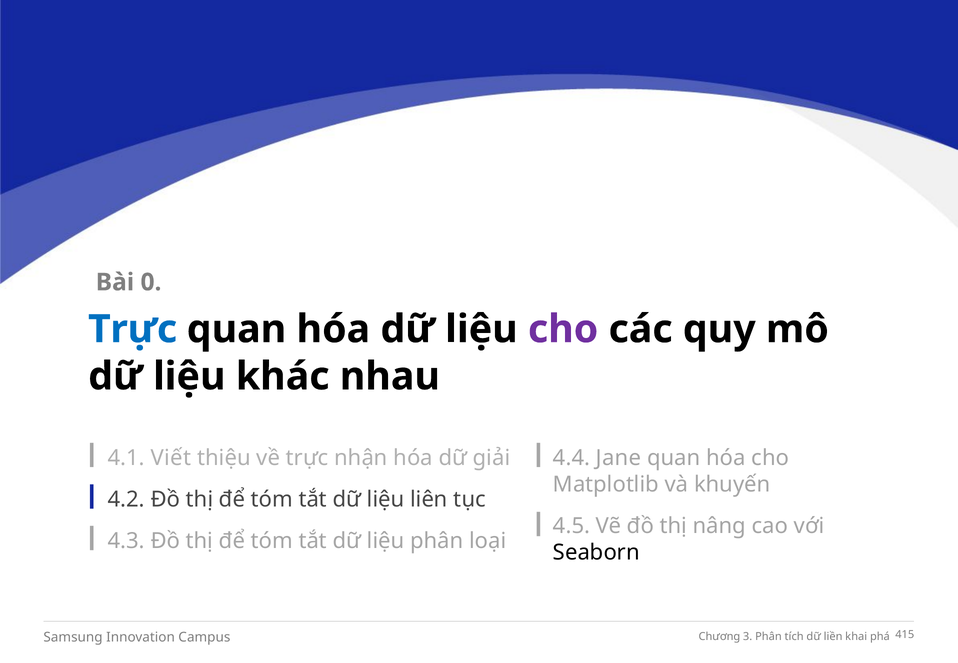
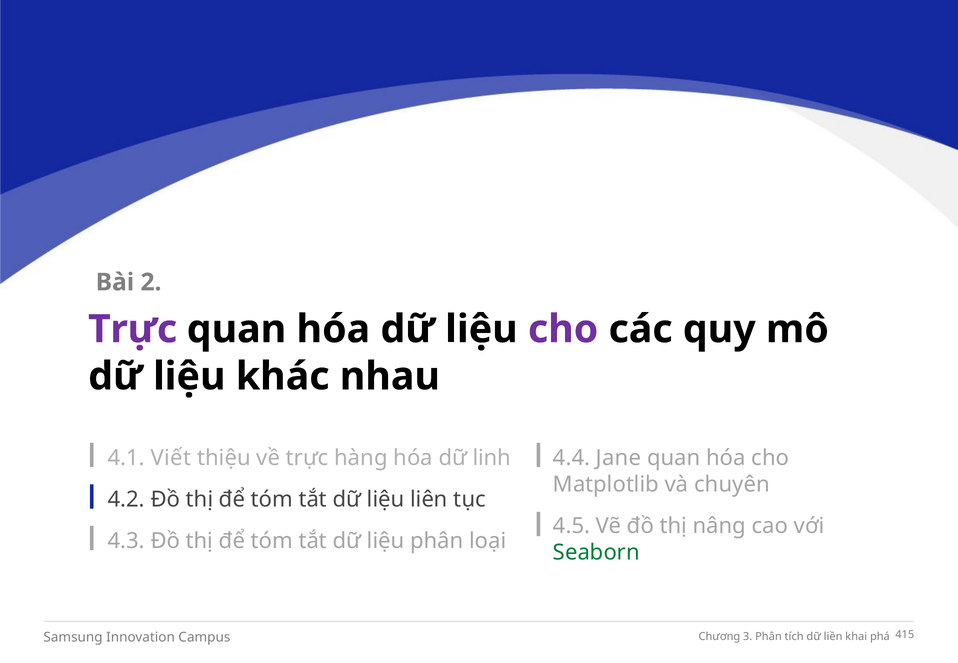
0: 0 -> 2
Trực at (133, 329) colour: blue -> purple
nhận: nhận -> hàng
giải: giải -> linh
khuyến: khuyến -> chuyên
Seaborn colour: black -> green
